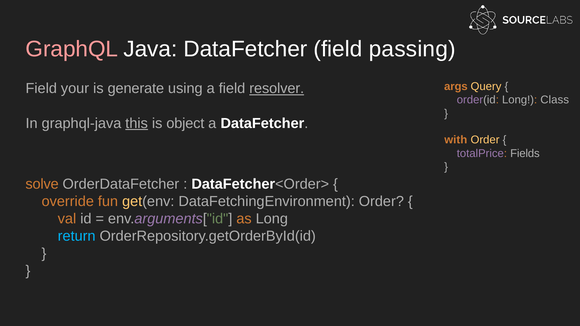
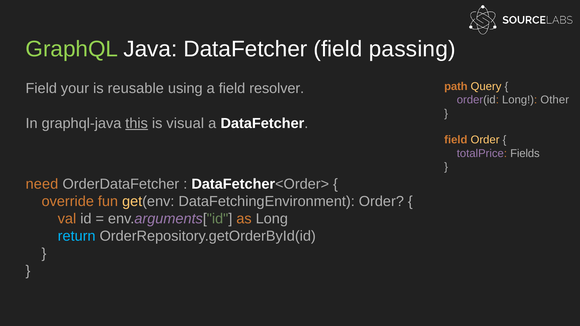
GraphQL colour: pink -> light green
args: args -> path
generate: generate -> reusable
resolver underline: present -> none
Class: Class -> Other
object: object -> visual
with at (456, 140): with -> field
solve: solve -> need
